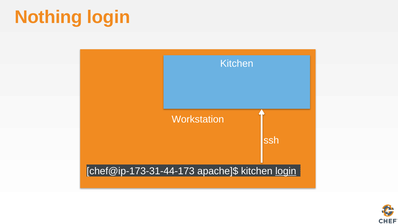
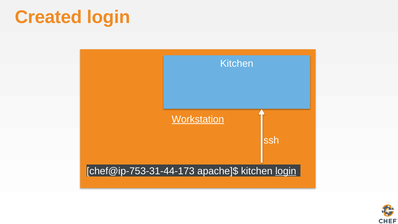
Nothing: Nothing -> Created
Workstation underline: none -> present
chef@ip-173-31-44-173: chef@ip-173-31-44-173 -> chef@ip-753-31-44-173
